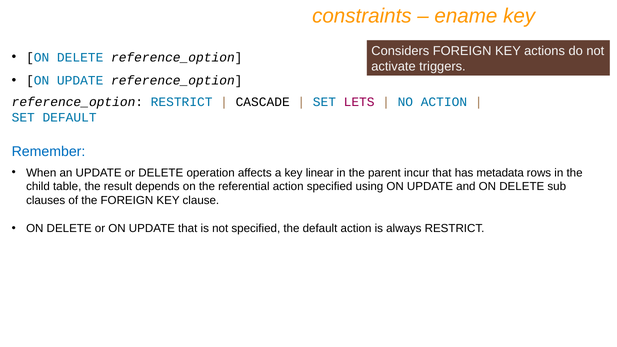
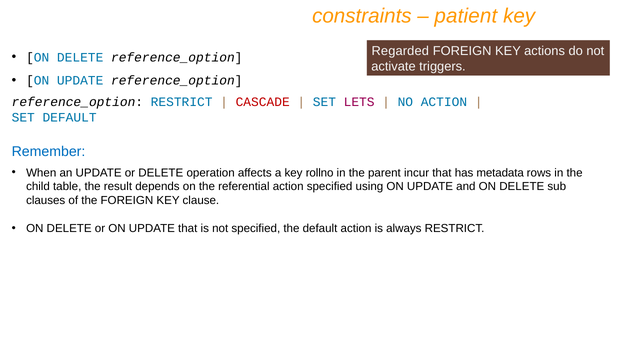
ename: ename -> patient
Considers: Considers -> Regarded
CASCADE colour: black -> red
linear: linear -> rollno
